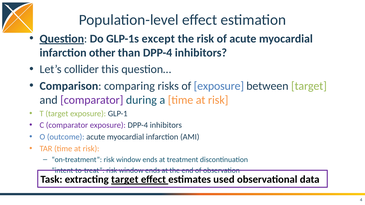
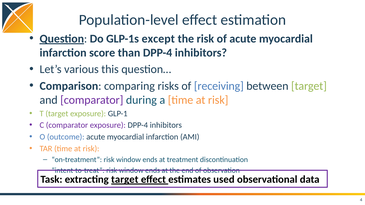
other: other -> score
collider: collider -> various
of exposure: exposure -> receiving
